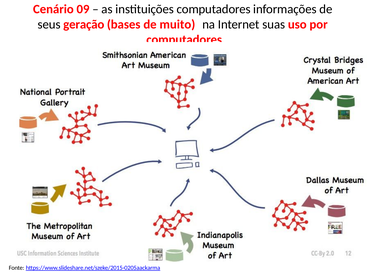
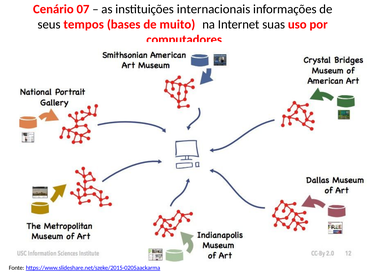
09: 09 -> 07
instituições computadores: computadores -> internacionais
geração: geração -> tempos
